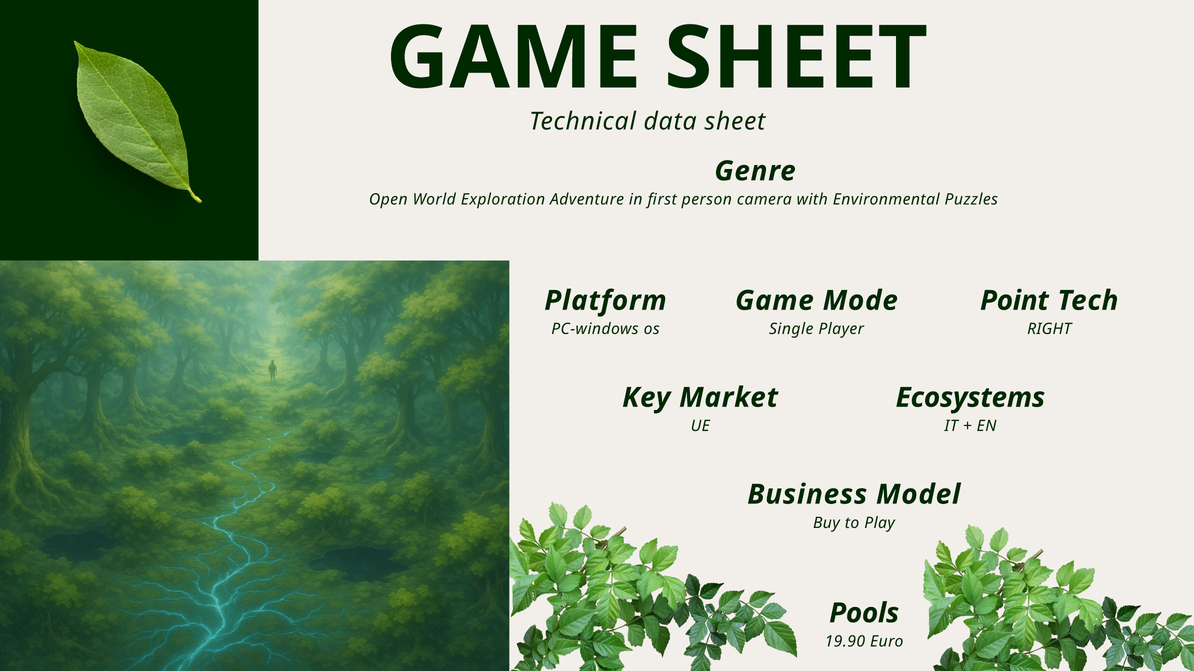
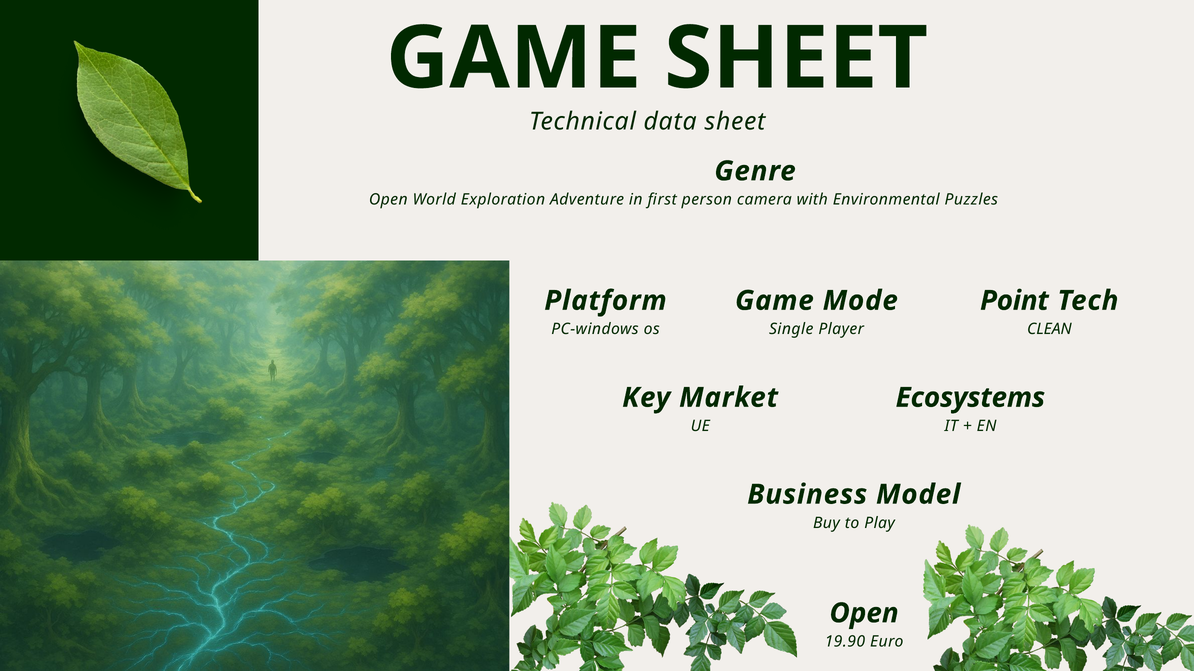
RIGHT: RIGHT -> CLEAN
Pools at (864, 614): Pools -> Open
